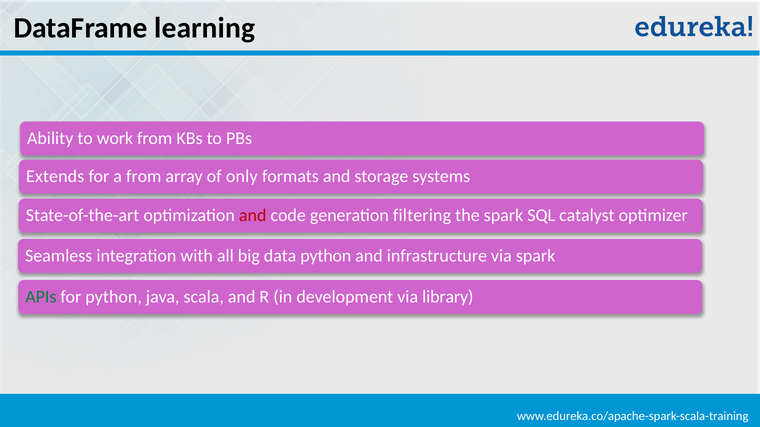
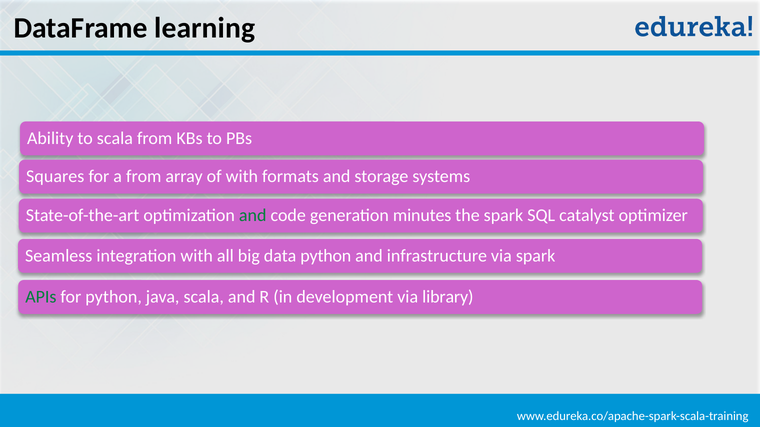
to work: work -> scala
Extends: Extends -> Squares
of only: only -> with
and at (253, 216) colour: red -> green
filtering: filtering -> minutes
